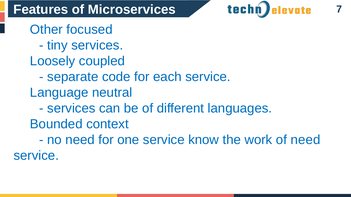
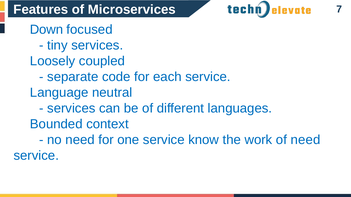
Other: Other -> Down
